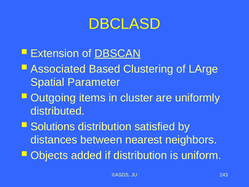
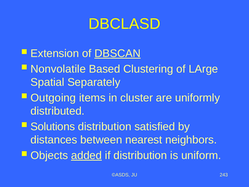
Associated: Associated -> Nonvolatile
Parameter: Parameter -> Separately
added underline: none -> present
